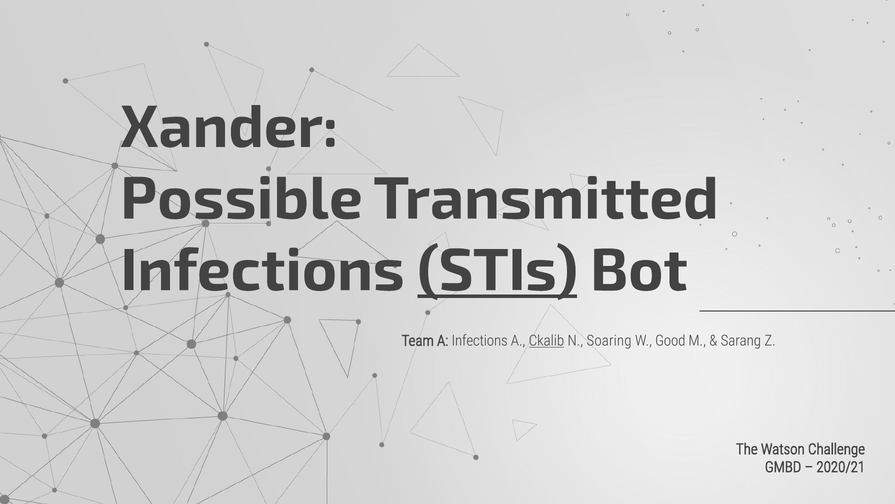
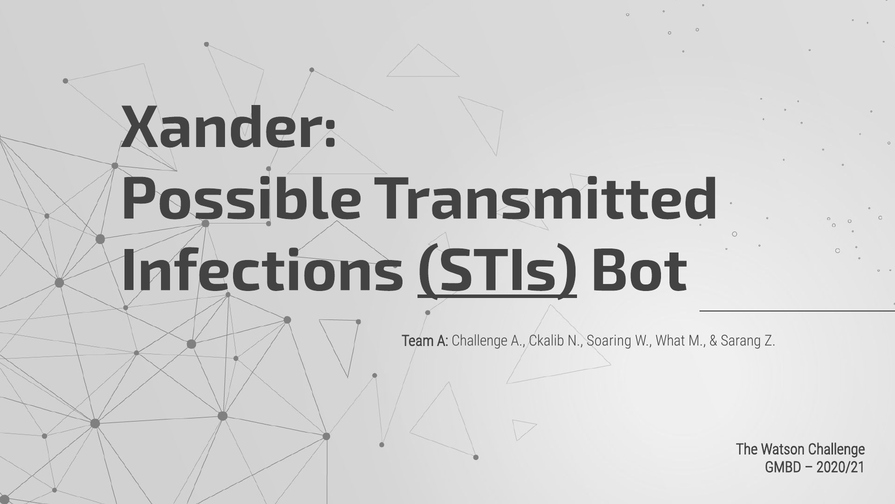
A Infections: Infections -> Challenge
Ckalib underline: present -> none
Good: Good -> What
